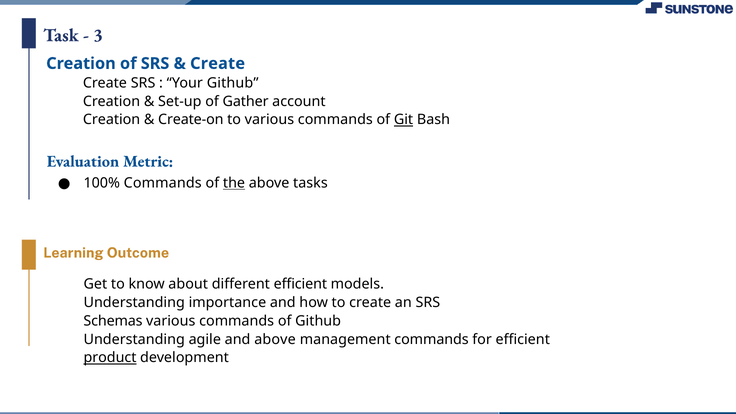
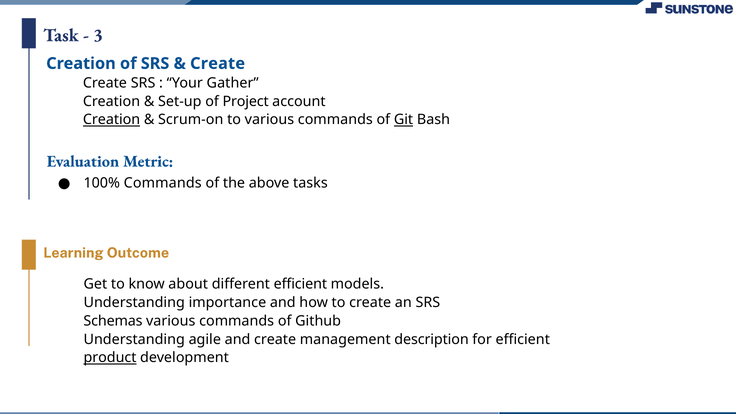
Your Github: Github -> Gather
Gather: Gather -> Project
Creation at (112, 120) underline: none -> present
Create-on: Create-on -> Scrum-on
the underline: present -> none
and above: above -> create
management commands: commands -> description
